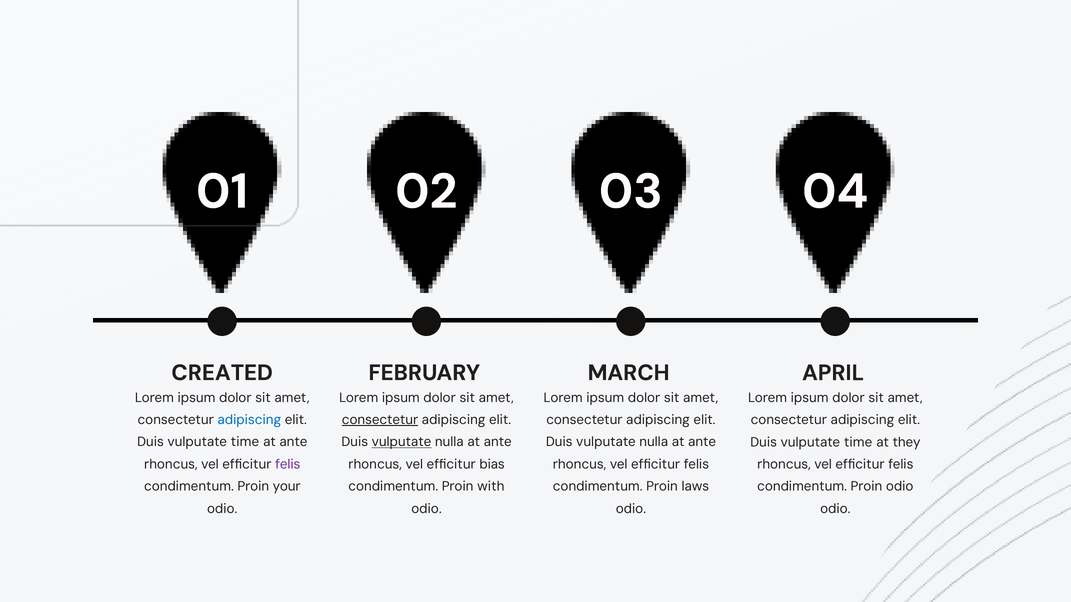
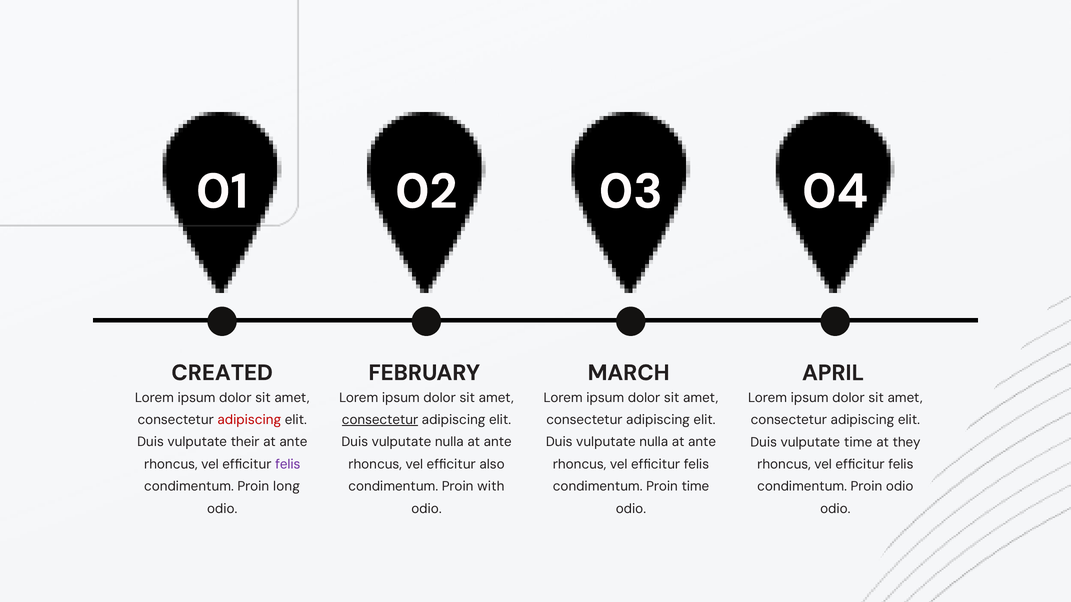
adipiscing at (249, 420) colour: blue -> red
time at (245, 442): time -> their
vulputate at (401, 442) underline: present -> none
bias: bias -> also
your: your -> long
Proin laws: laws -> time
